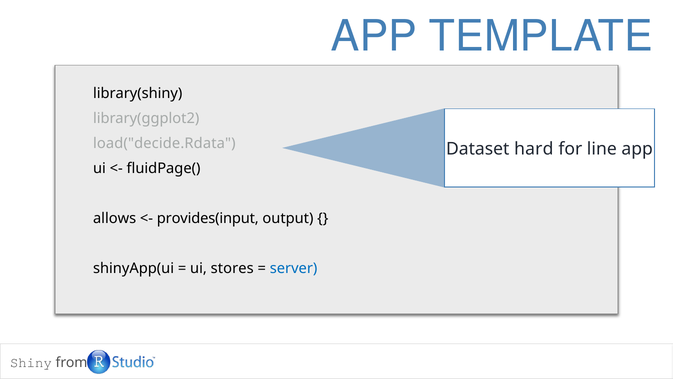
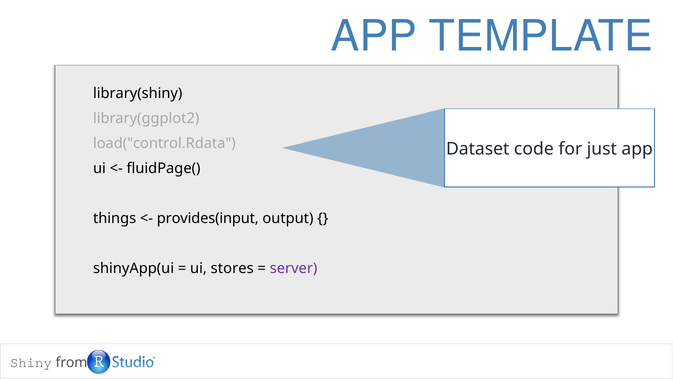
load("decide.Rdata: load("decide.Rdata -> load("control.Rdata
hard: hard -> code
line: line -> just
allows: allows -> things
server colour: blue -> purple
